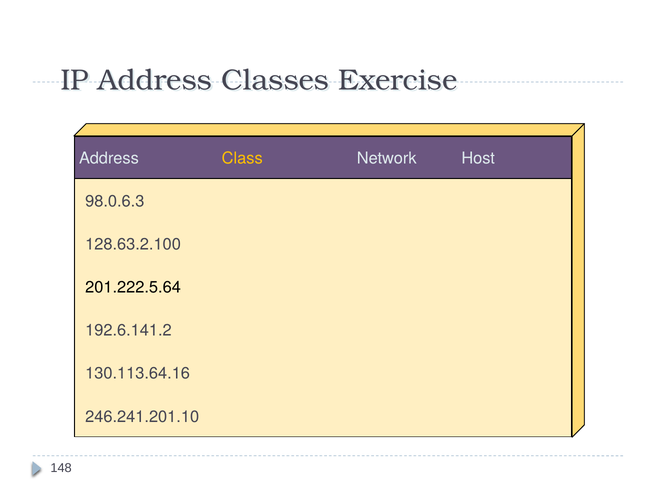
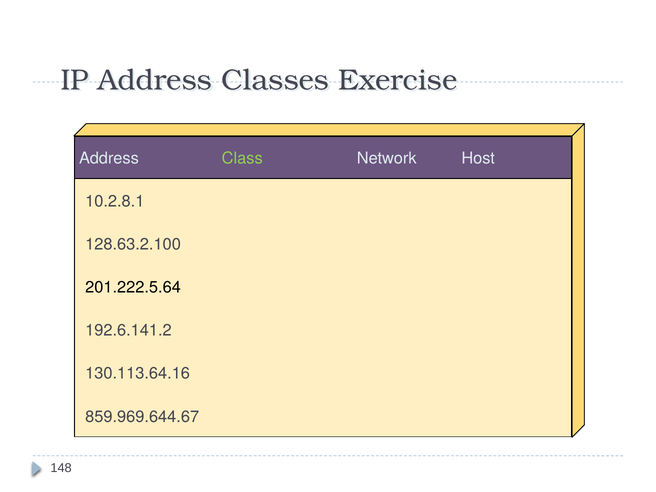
Class colour: yellow -> light green
98.0.6.3: 98.0.6.3 -> 10.2.8.1
246.241.201.10: 246.241.201.10 -> 859.969.644.67
